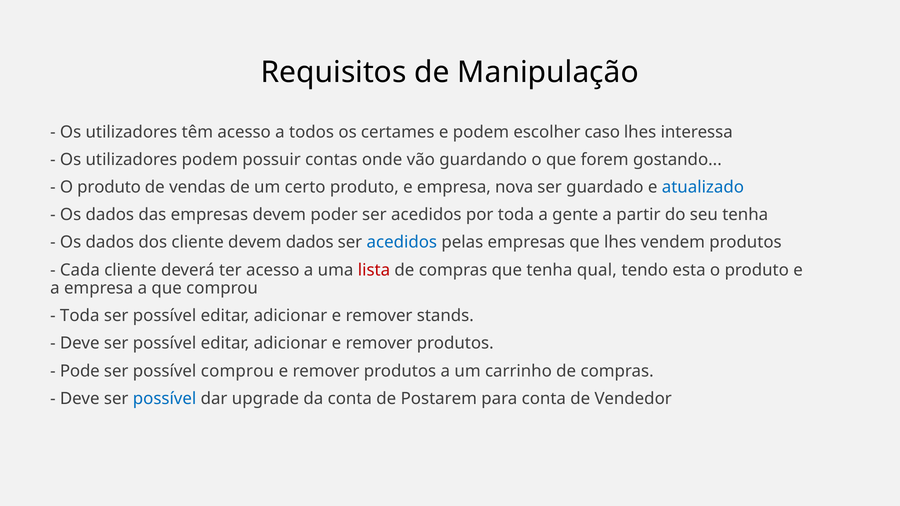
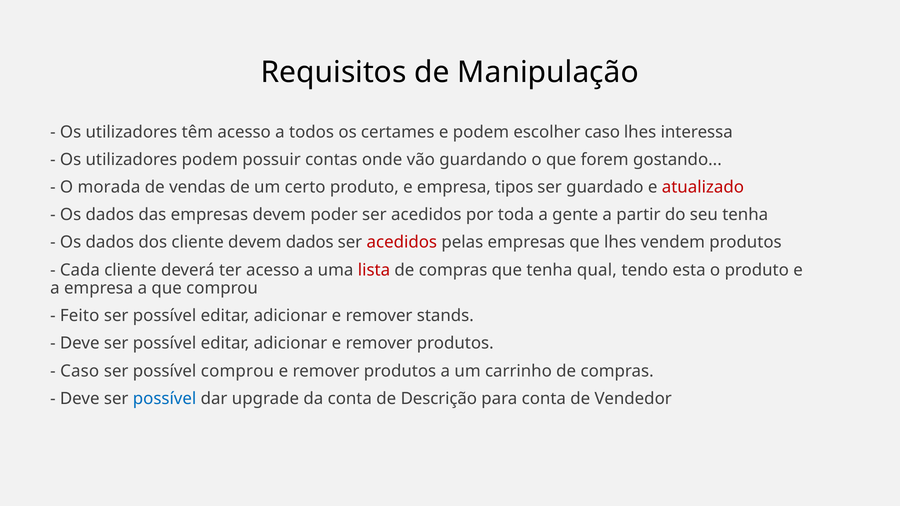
produto at (109, 187): produto -> morada
nova: nova -> tipos
atualizado colour: blue -> red
acedidos at (402, 243) colour: blue -> red
Toda at (80, 316): Toda -> Feito
Pode at (80, 371): Pode -> Caso
Postarem: Postarem -> Descrição
